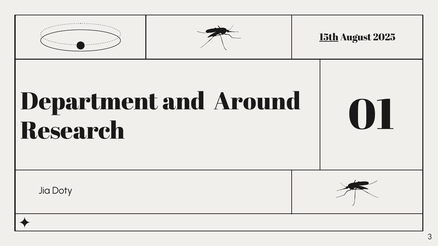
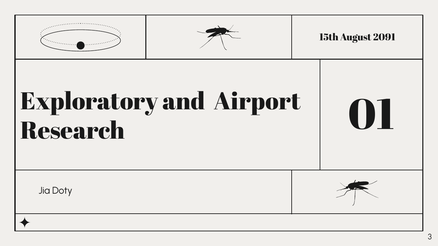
15th underline: present -> none
2025: 2025 -> 2091
Department: Department -> Exploratory
Around: Around -> Airport
